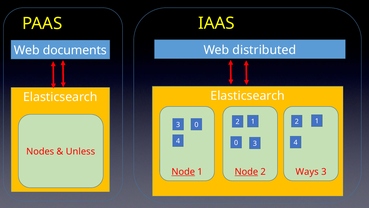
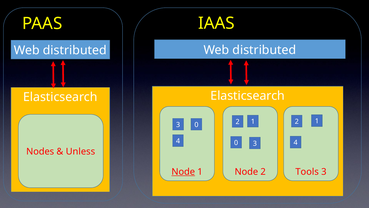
documents at (75, 50): documents -> distributed
Node at (246, 171) underline: present -> none
Ways: Ways -> Tools
